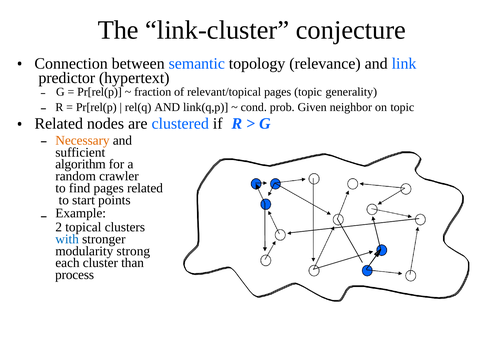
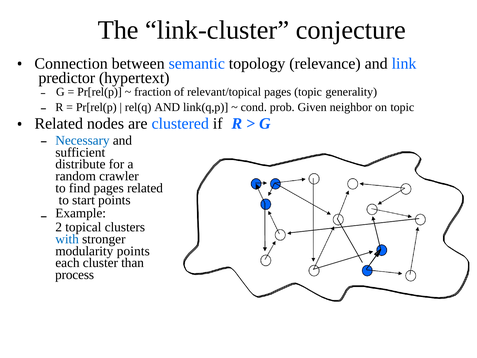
Necessary colour: orange -> blue
algorithm: algorithm -> distribute
modularity strong: strong -> points
